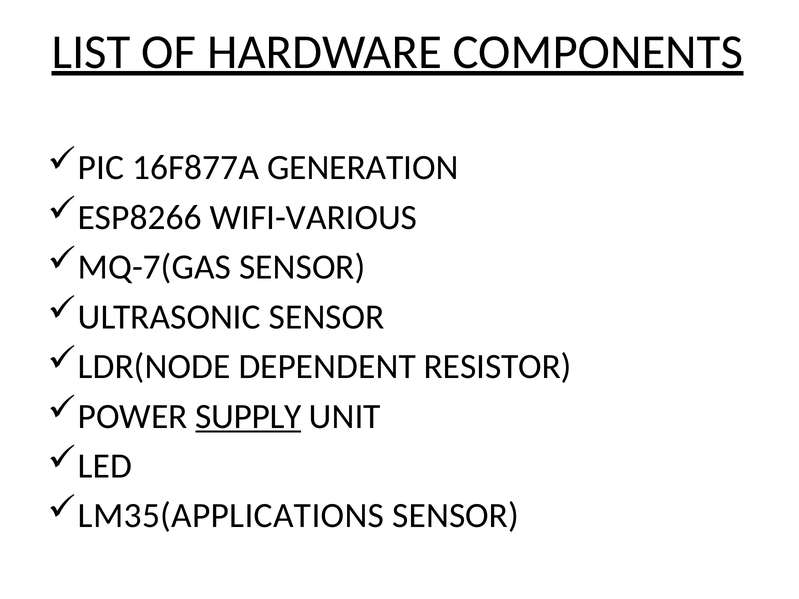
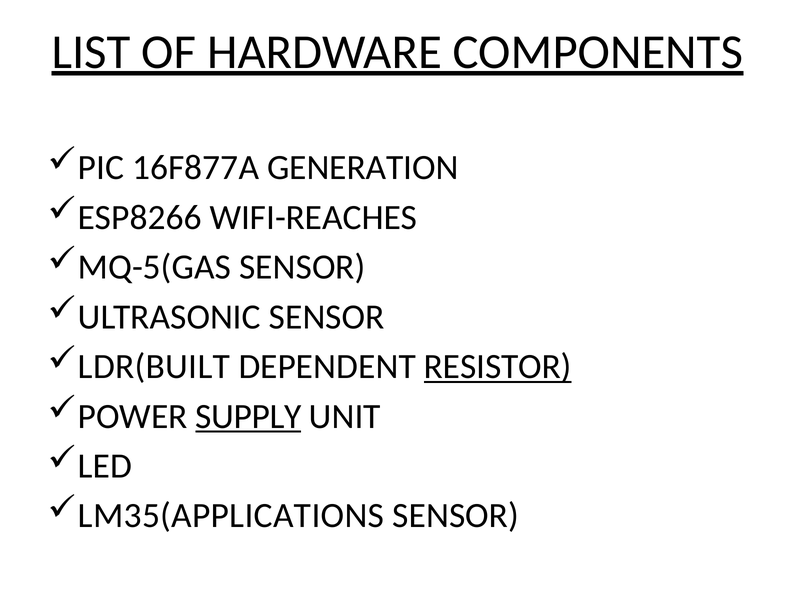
WIFI-VARIOUS: WIFI-VARIOUS -> WIFI-REACHES
MQ-7(GAS: MQ-7(GAS -> MQ-5(GAS
LDR(NODE: LDR(NODE -> LDR(BUILT
RESISTOR underline: none -> present
